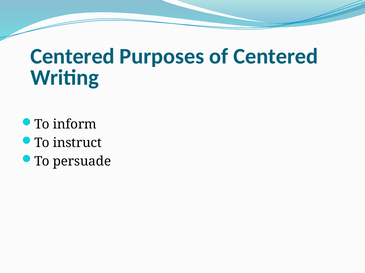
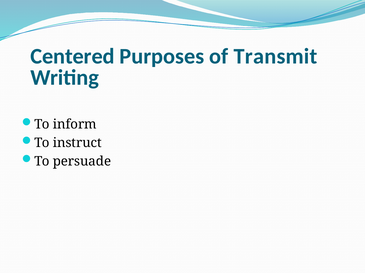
of Centered: Centered -> Transmit
